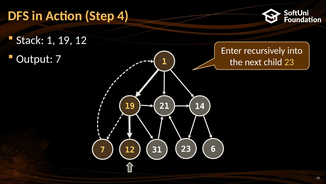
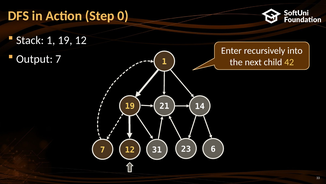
4: 4 -> 0
child 23: 23 -> 42
